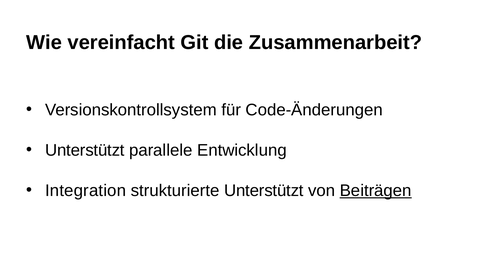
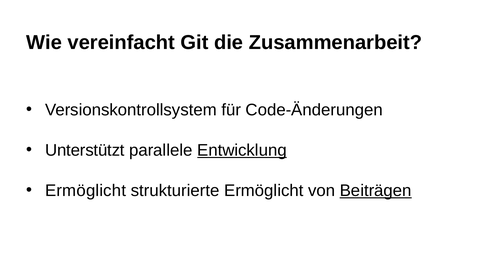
Entwicklung underline: none -> present
Integration at (86, 191): Integration -> Ermöglicht
strukturierte Unterstützt: Unterstützt -> Ermöglicht
